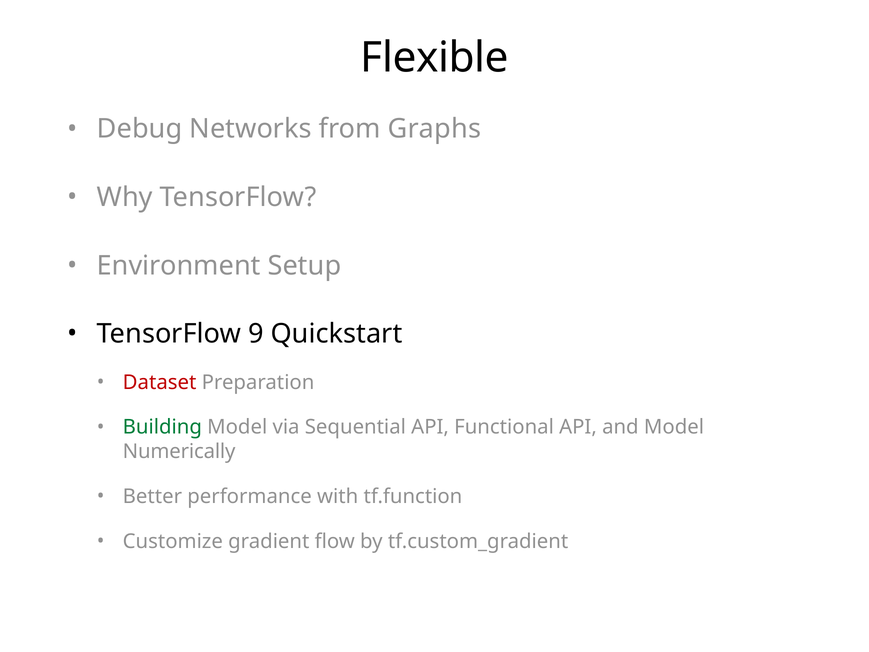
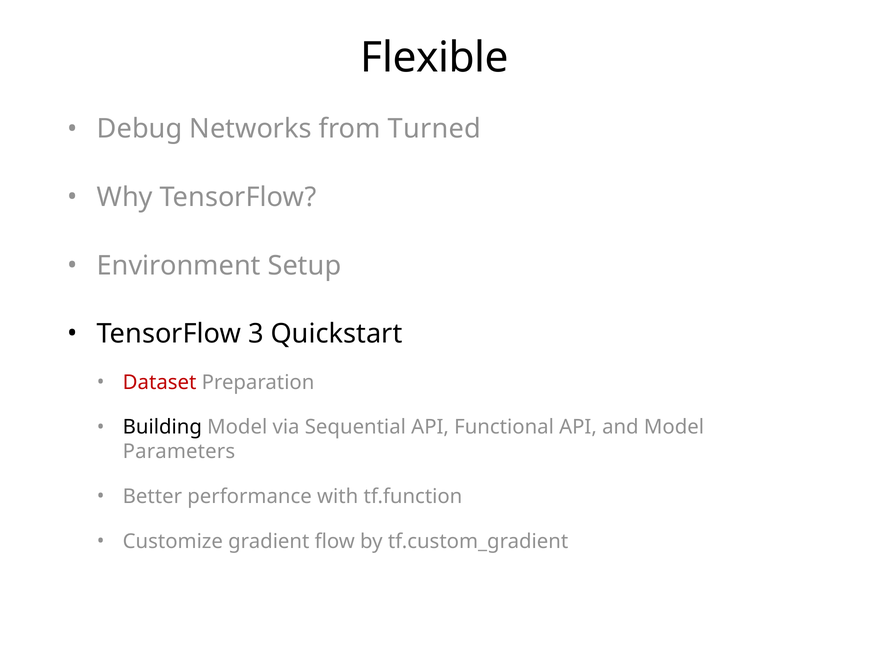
Graphs: Graphs -> Turned
9: 9 -> 3
Building colour: green -> black
Numerically: Numerically -> Parameters
